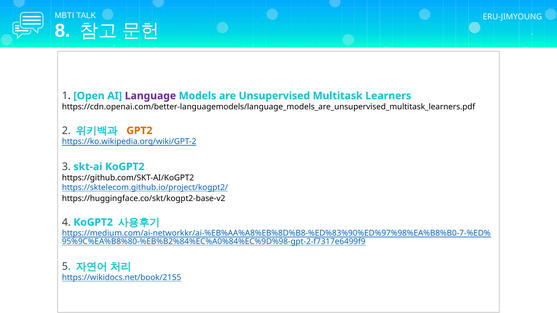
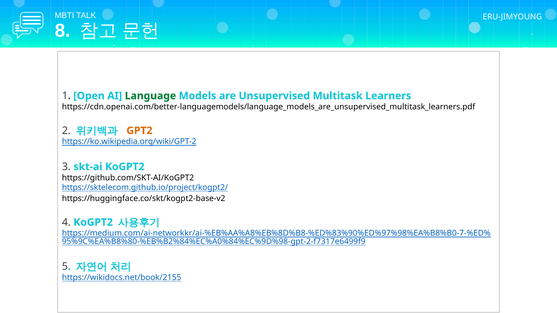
Language colour: purple -> green
